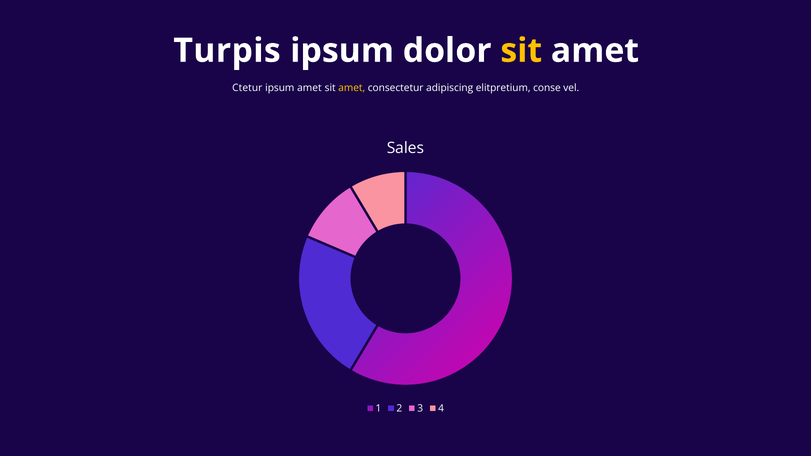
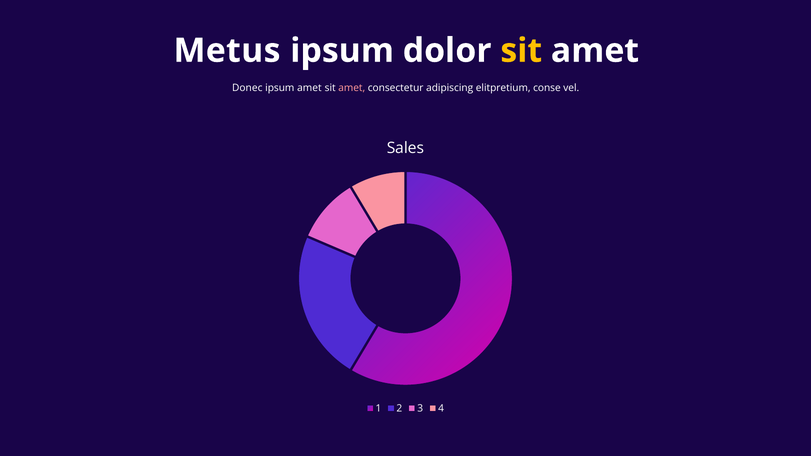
Turpis: Turpis -> Metus
Ctetur: Ctetur -> Donec
amet at (352, 88) colour: yellow -> pink
